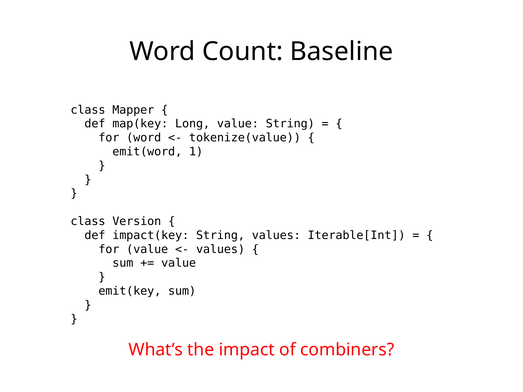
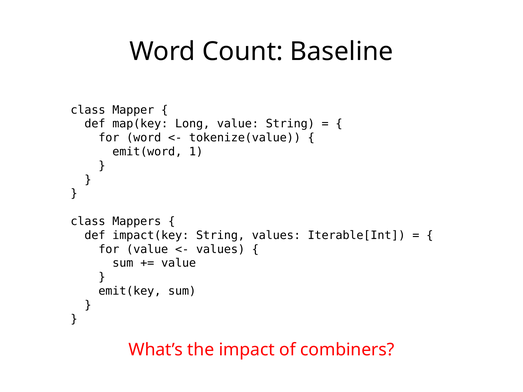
Version: Version -> Mappers
